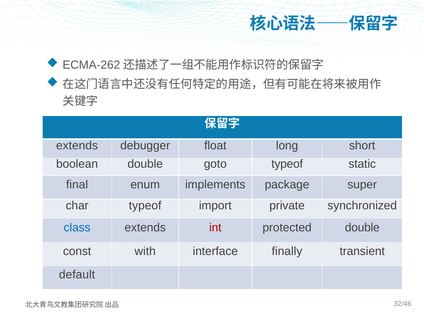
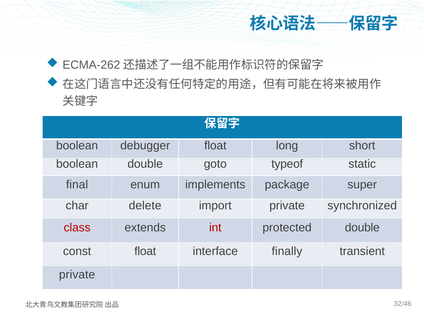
extends at (77, 146): extends -> boolean
char typeof: typeof -> delete
class colour: blue -> red
const with: with -> float
default at (77, 275): default -> private
